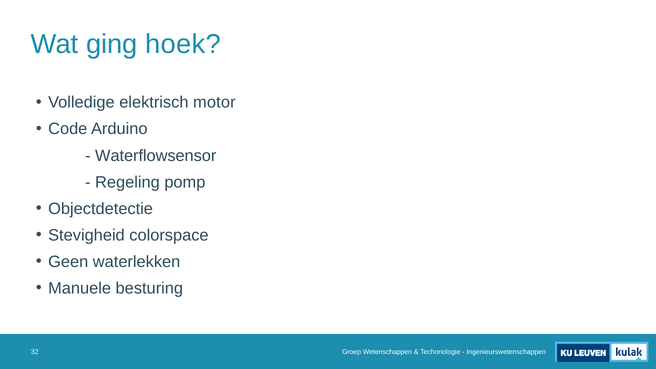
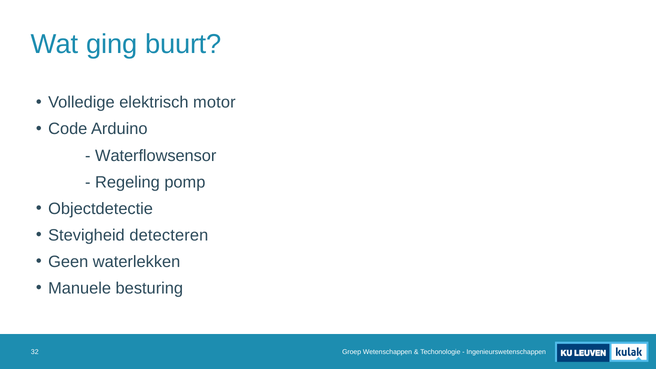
hoek: hoek -> buurt
colorspace: colorspace -> detecteren
